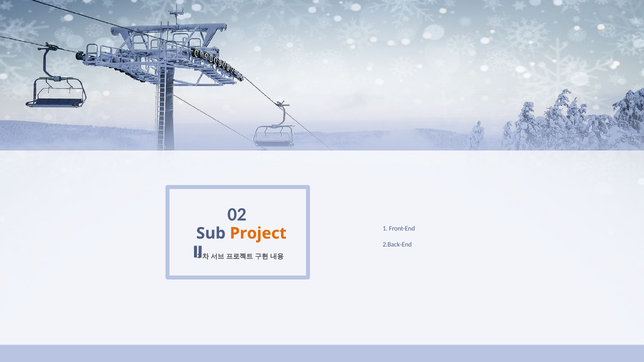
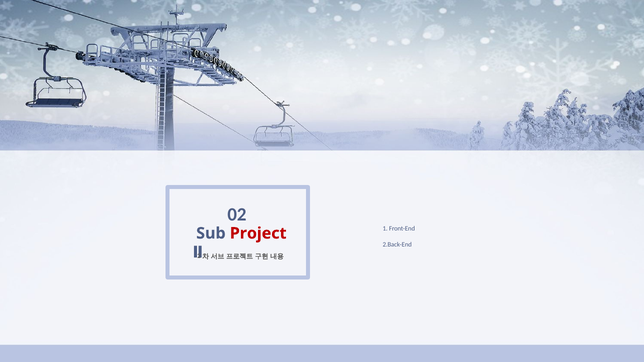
Project colour: orange -> red
